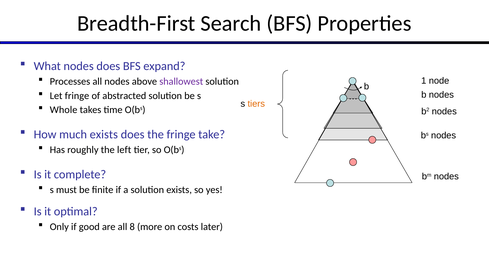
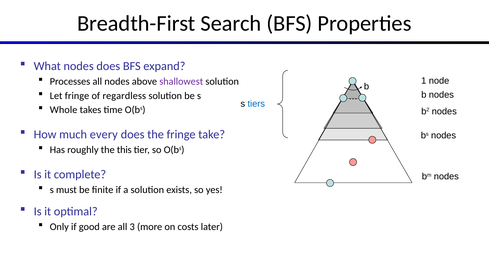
abstracted: abstracted -> regardless
tiers colour: orange -> blue
much exists: exists -> every
left: left -> this
8: 8 -> 3
